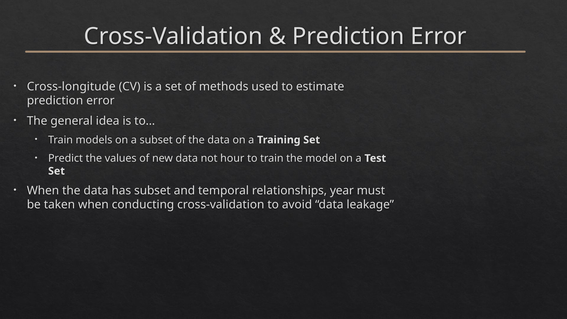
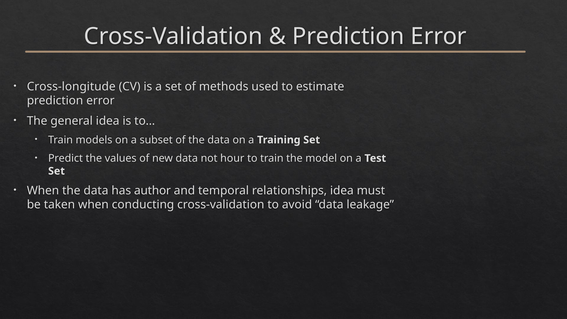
has subset: subset -> author
relationships year: year -> idea
